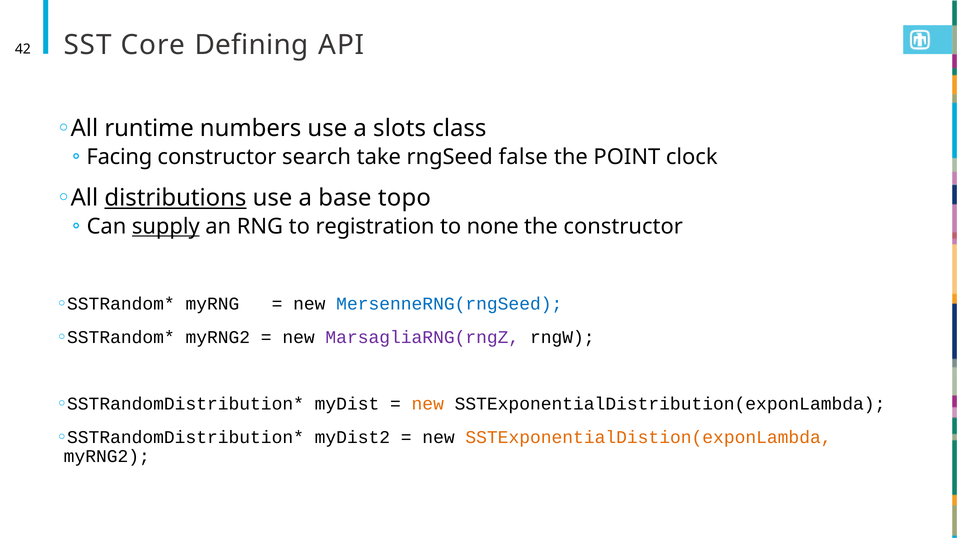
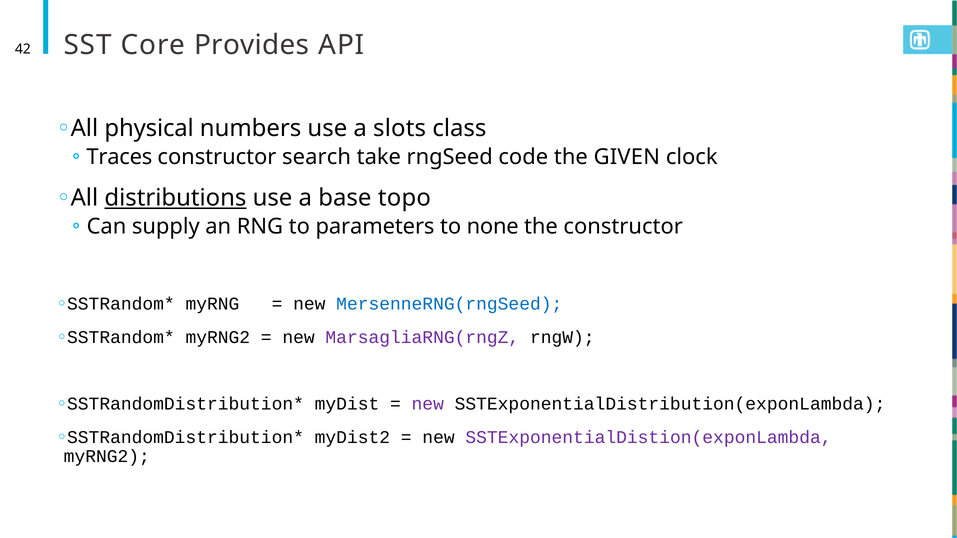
Defining: Defining -> Provides
runtime: runtime -> physical
Facing: Facing -> Traces
false: false -> code
POINT: POINT -> GIVEN
supply underline: present -> none
registration: registration -> parameters
new at (428, 404) colour: orange -> purple
SSTExponentialDistion(exponLambda colour: orange -> purple
